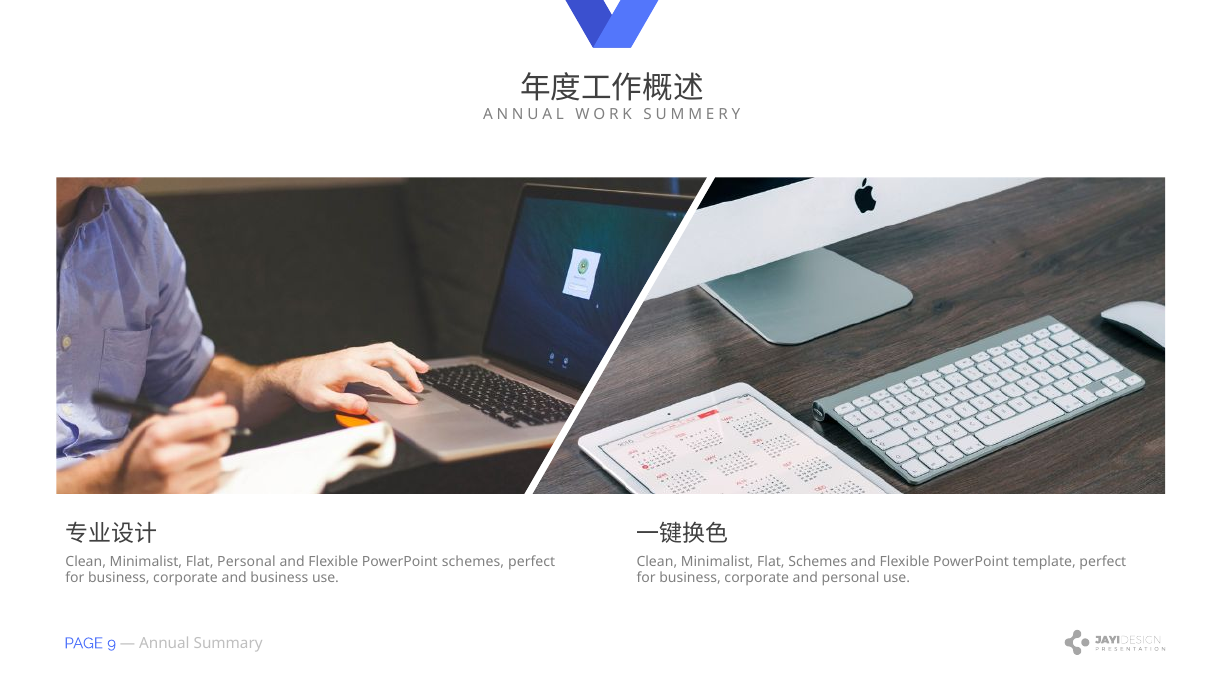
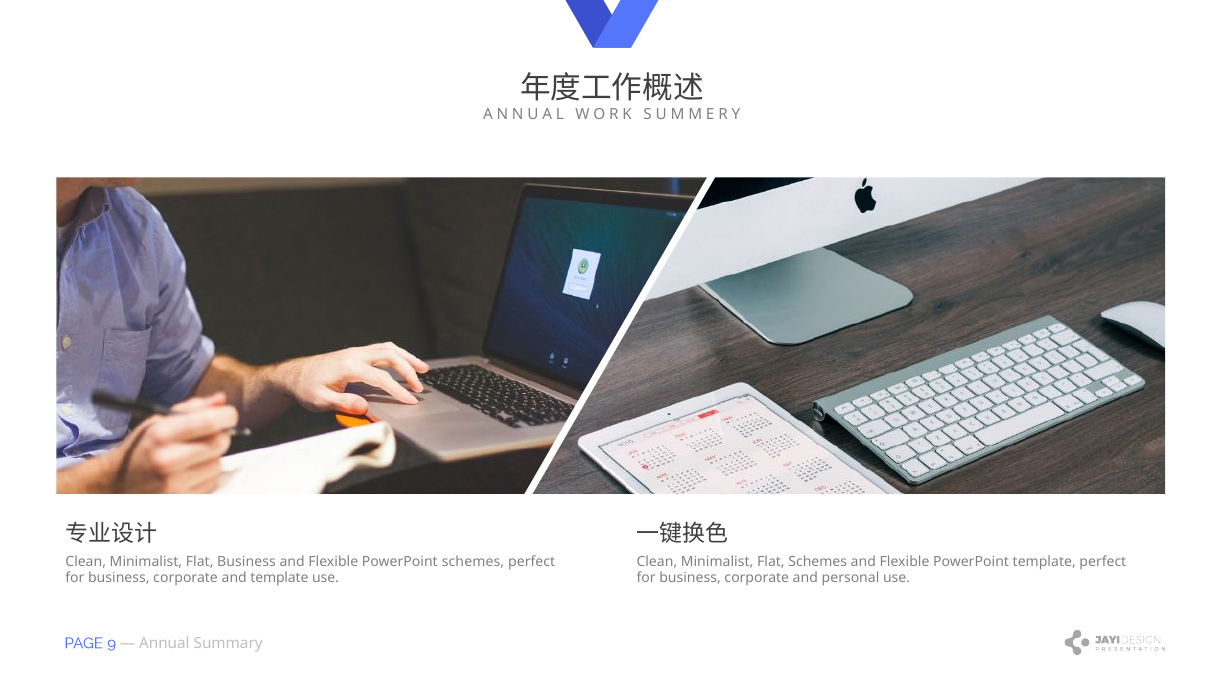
Flat Personal: Personal -> Business
and business: business -> template
